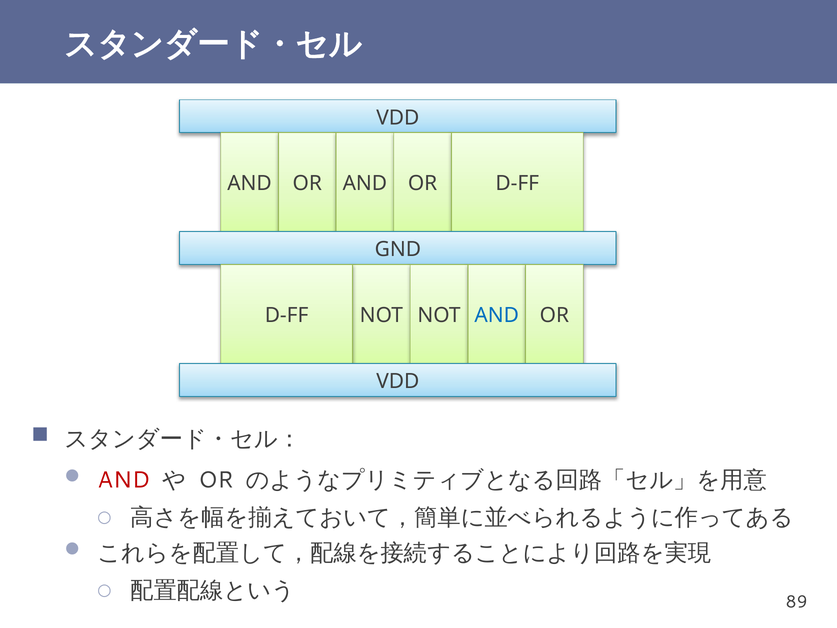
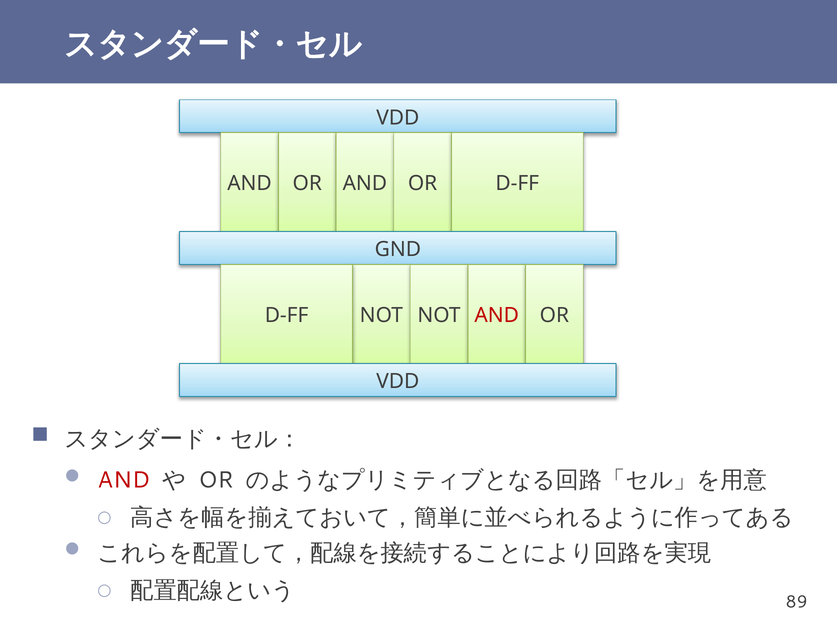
AND at (497, 315) colour: blue -> red
